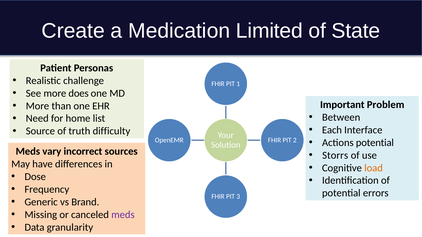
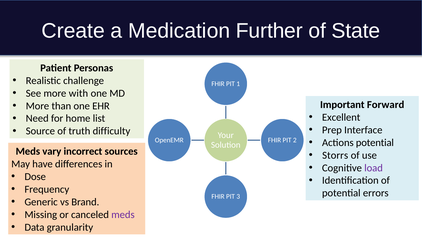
Limited: Limited -> Further
does: does -> with
Problem: Problem -> Forward
Between: Between -> Excellent
Each: Each -> Prep
load colour: orange -> purple
